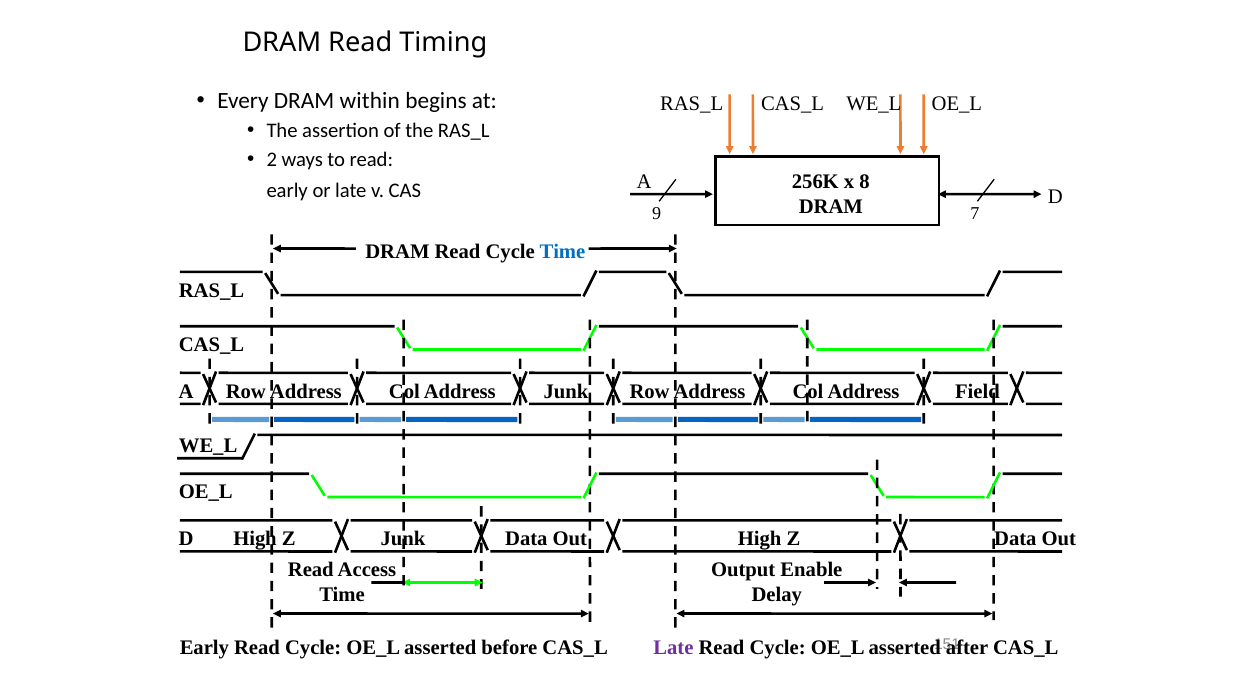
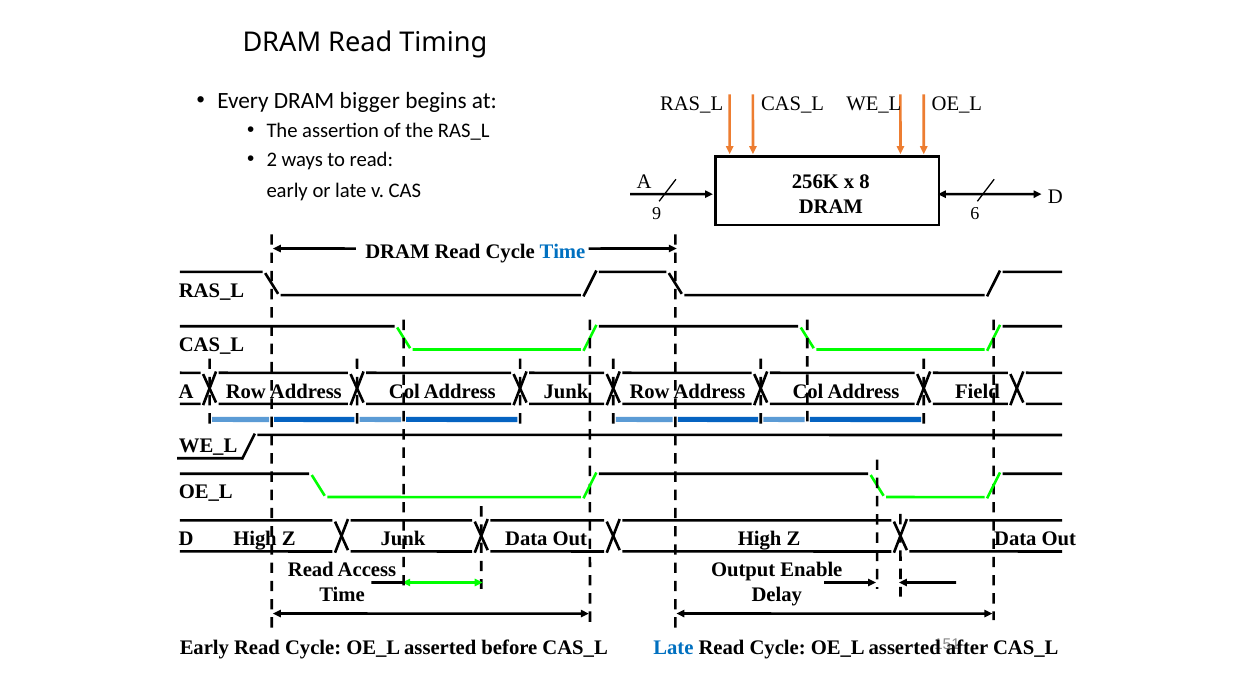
within: within -> bigger
7: 7 -> 6
Late at (673, 647) colour: purple -> blue
